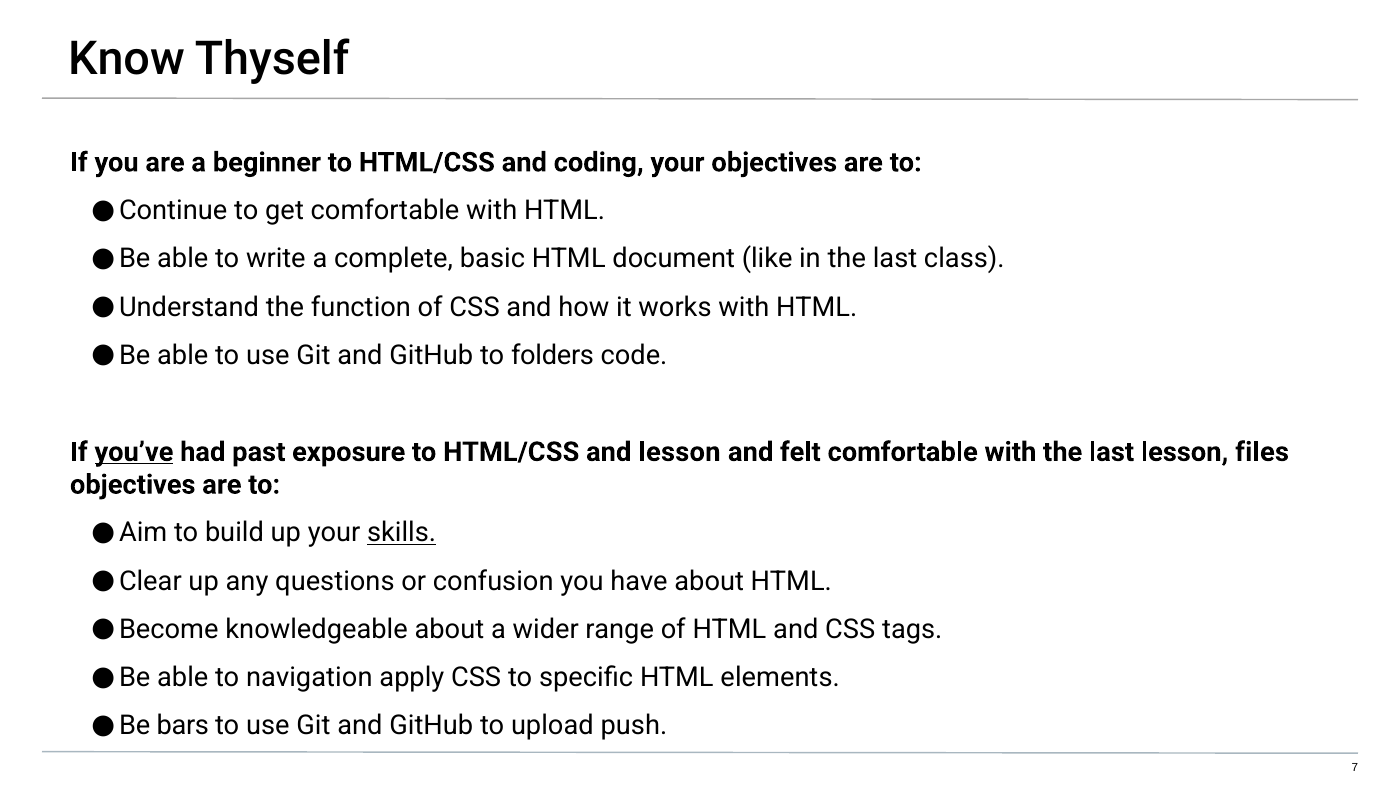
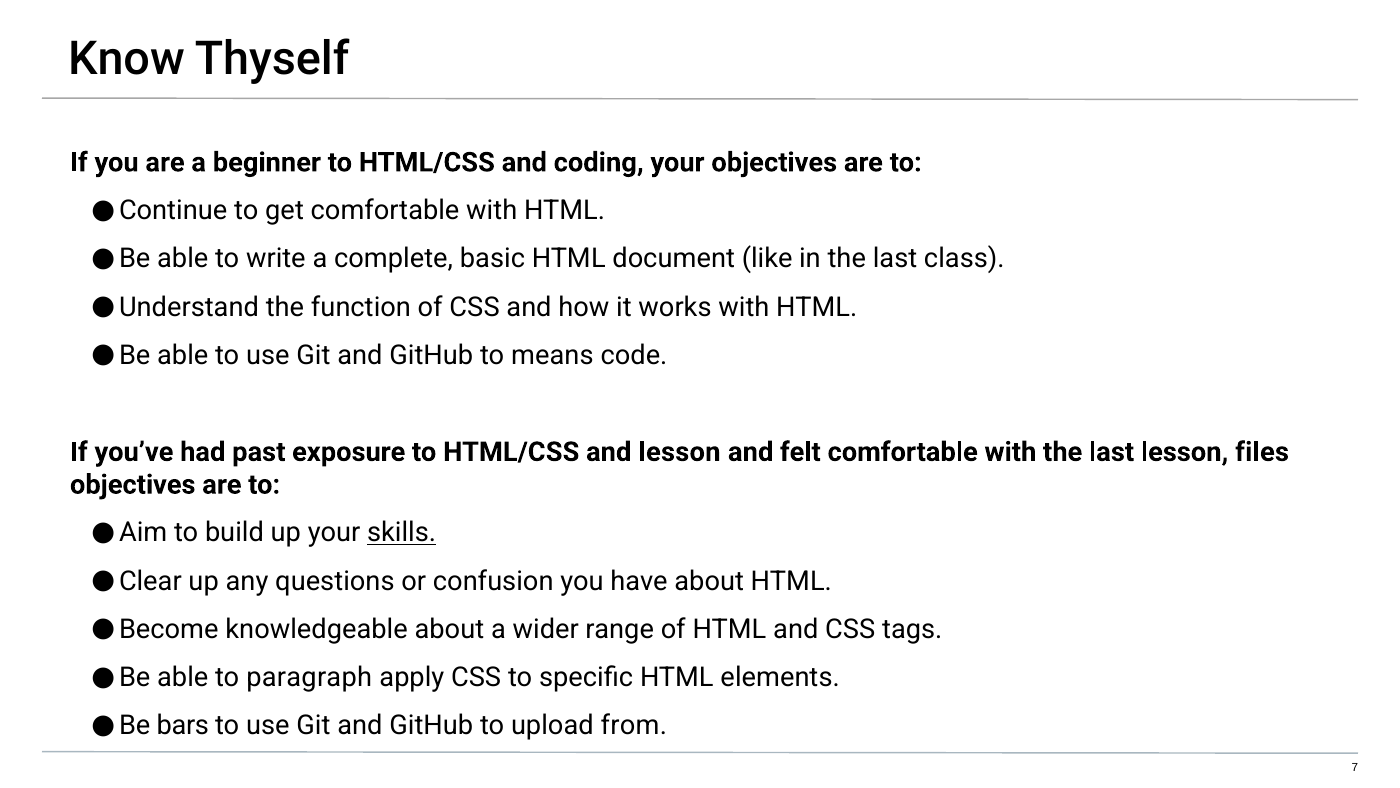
folders: folders -> means
you’ve underline: present -> none
navigation: navigation -> paragraph
push: push -> from
